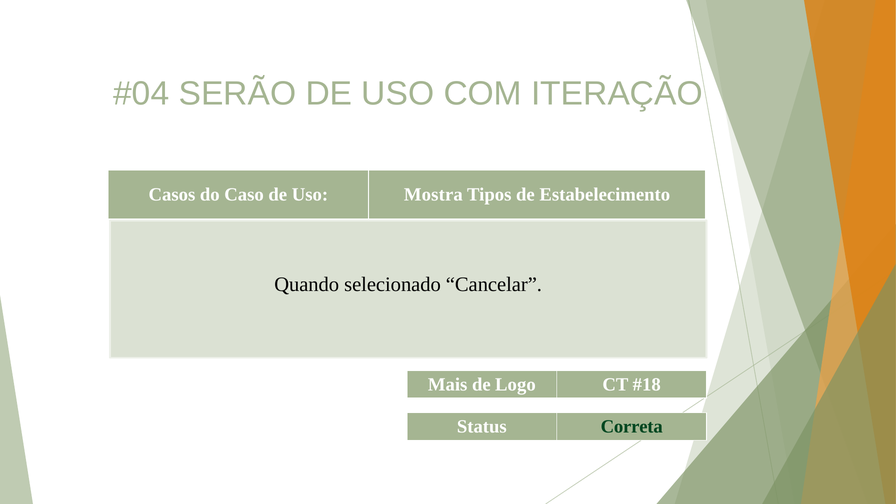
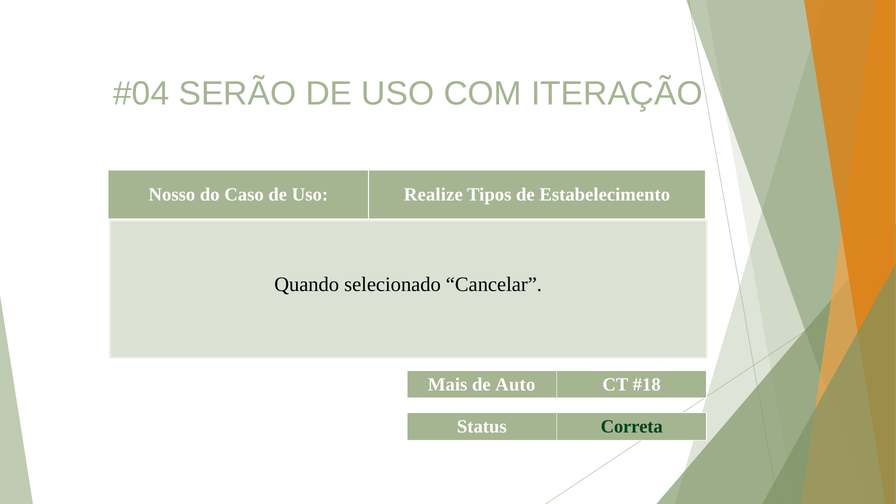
Casos: Casos -> Nosso
Mostra: Mostra -> Realize
Logo: Logo -> Auto
